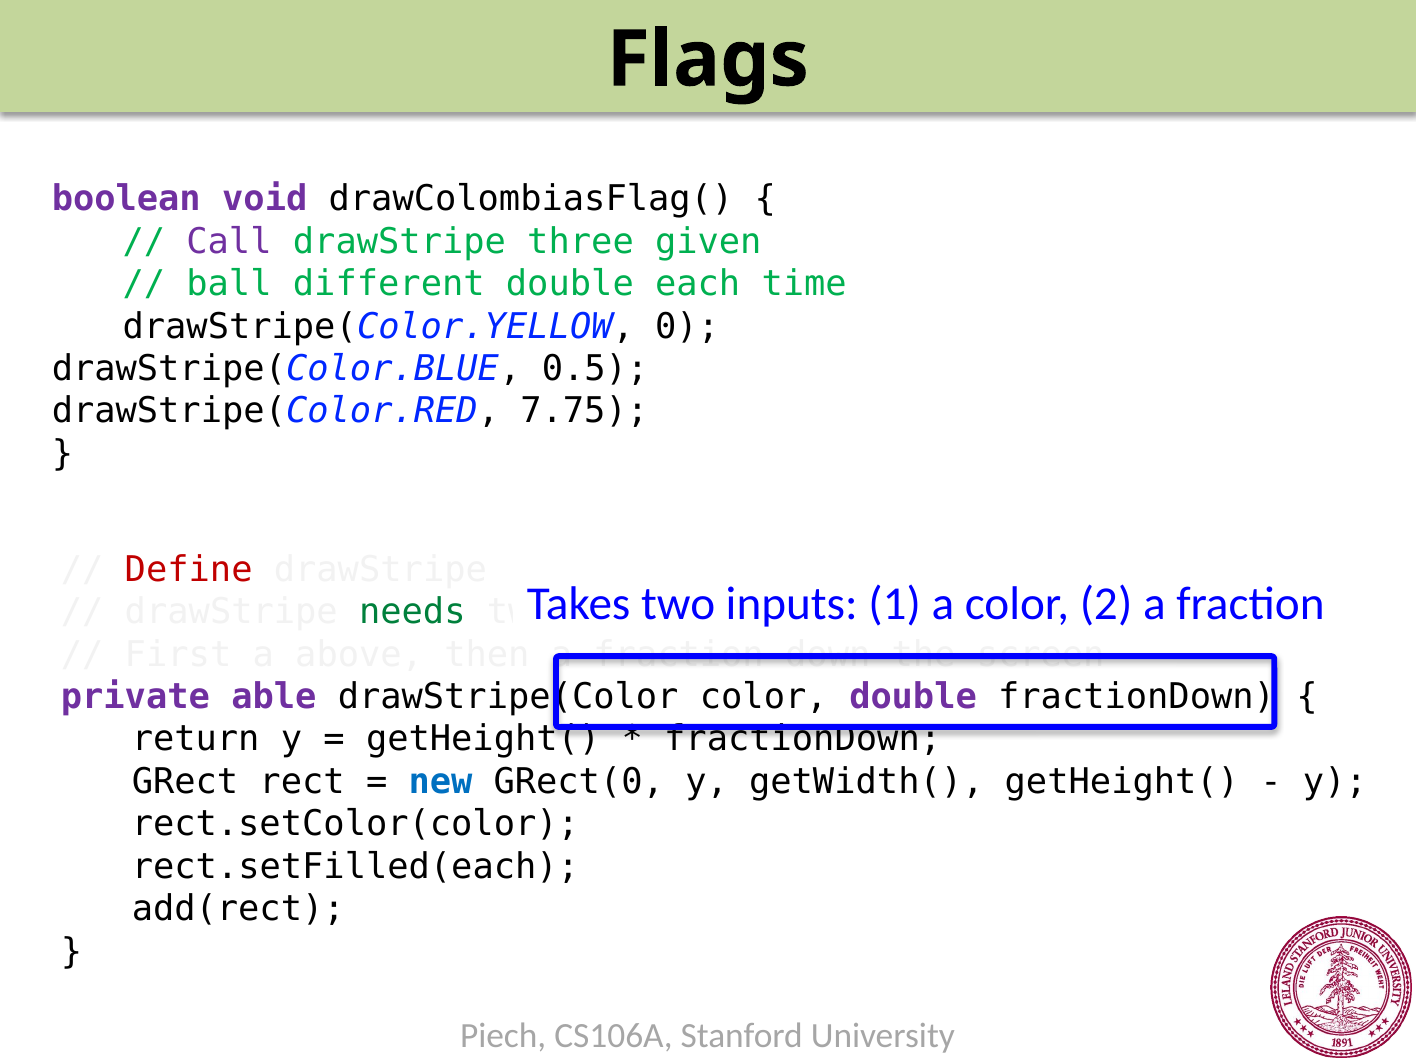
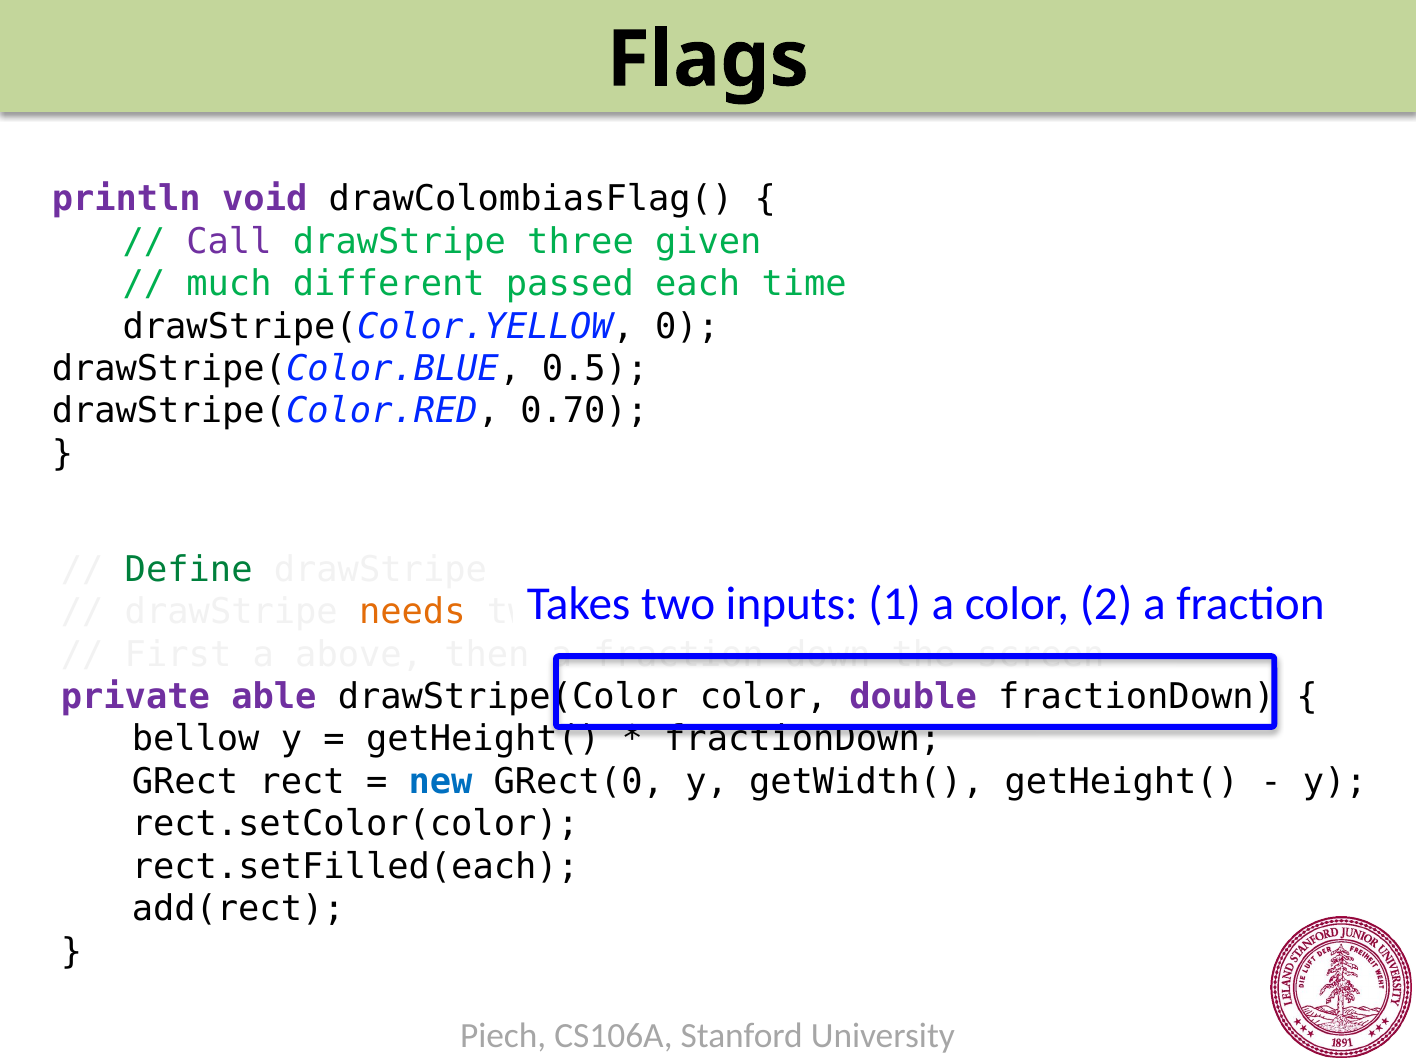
boolean: boolean -> println
ball: ball -> much
different double: double -> passed
7.75: 7.75 -> 0.70
Define colour: red -> green
needs colour: green -> orange
return: return -> bellow
